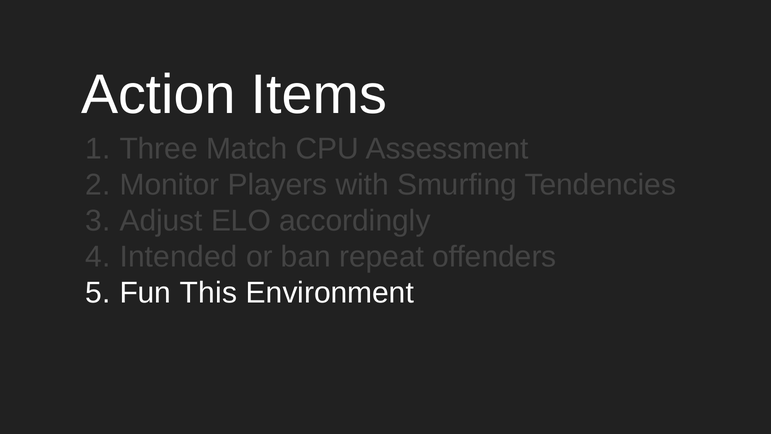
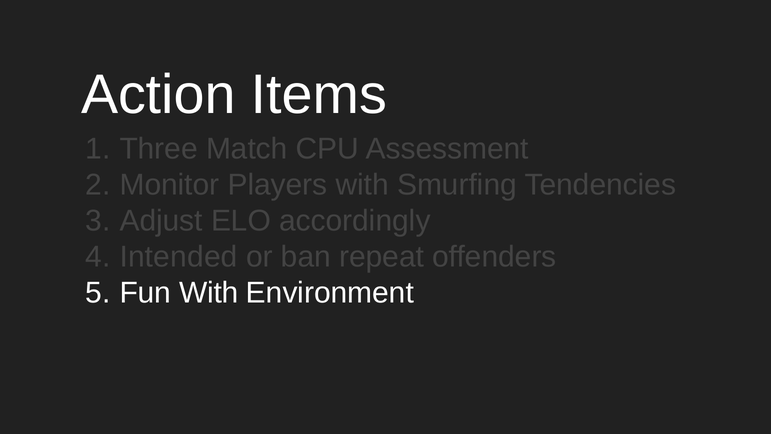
Fun This: This -> With
